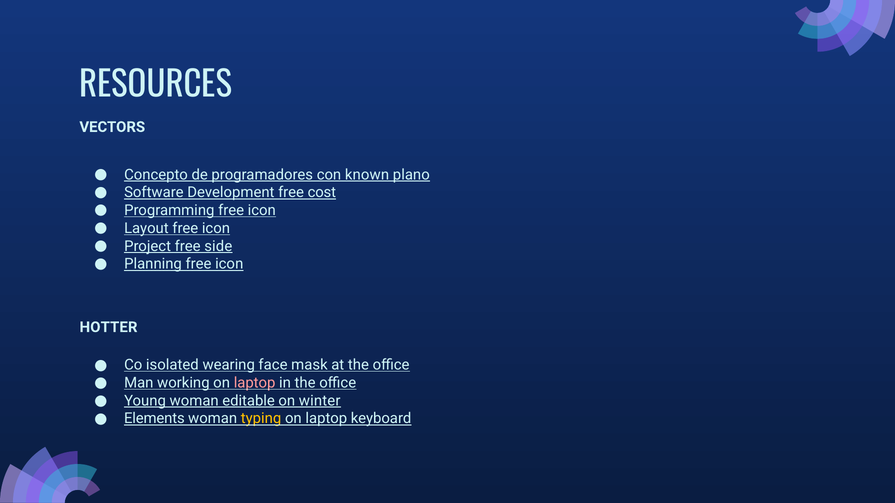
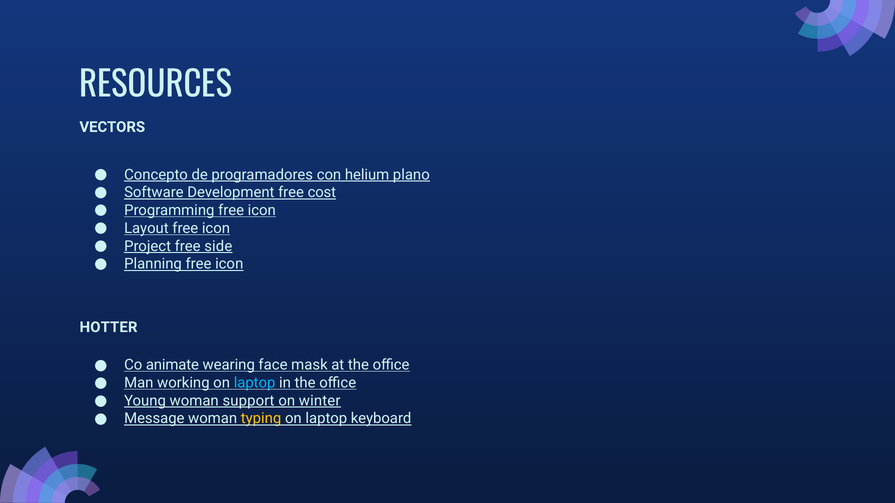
known: known -> helium
isolated: isolated -> animate
laptop at (255, 383) colour: pink -> light blue
editable: editable -> support
Elements: Elements -> Message
